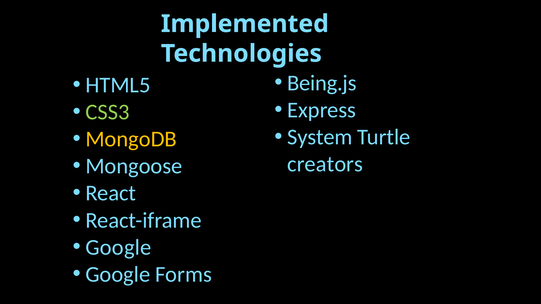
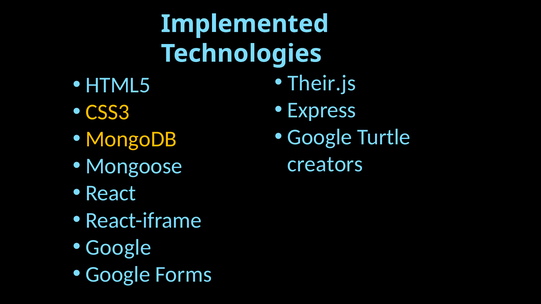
Being.js: Being.js -> Their.js
CSS3 colour: light green -> yellow
System at (320, 137): System -> Google
